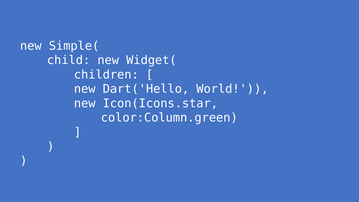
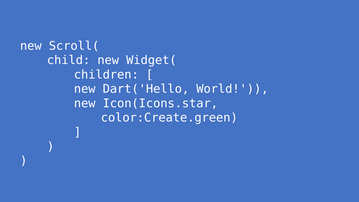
Simple(: Simple( -> Scroll(
color:Column.green: color:Column.green -> color:Create.green
